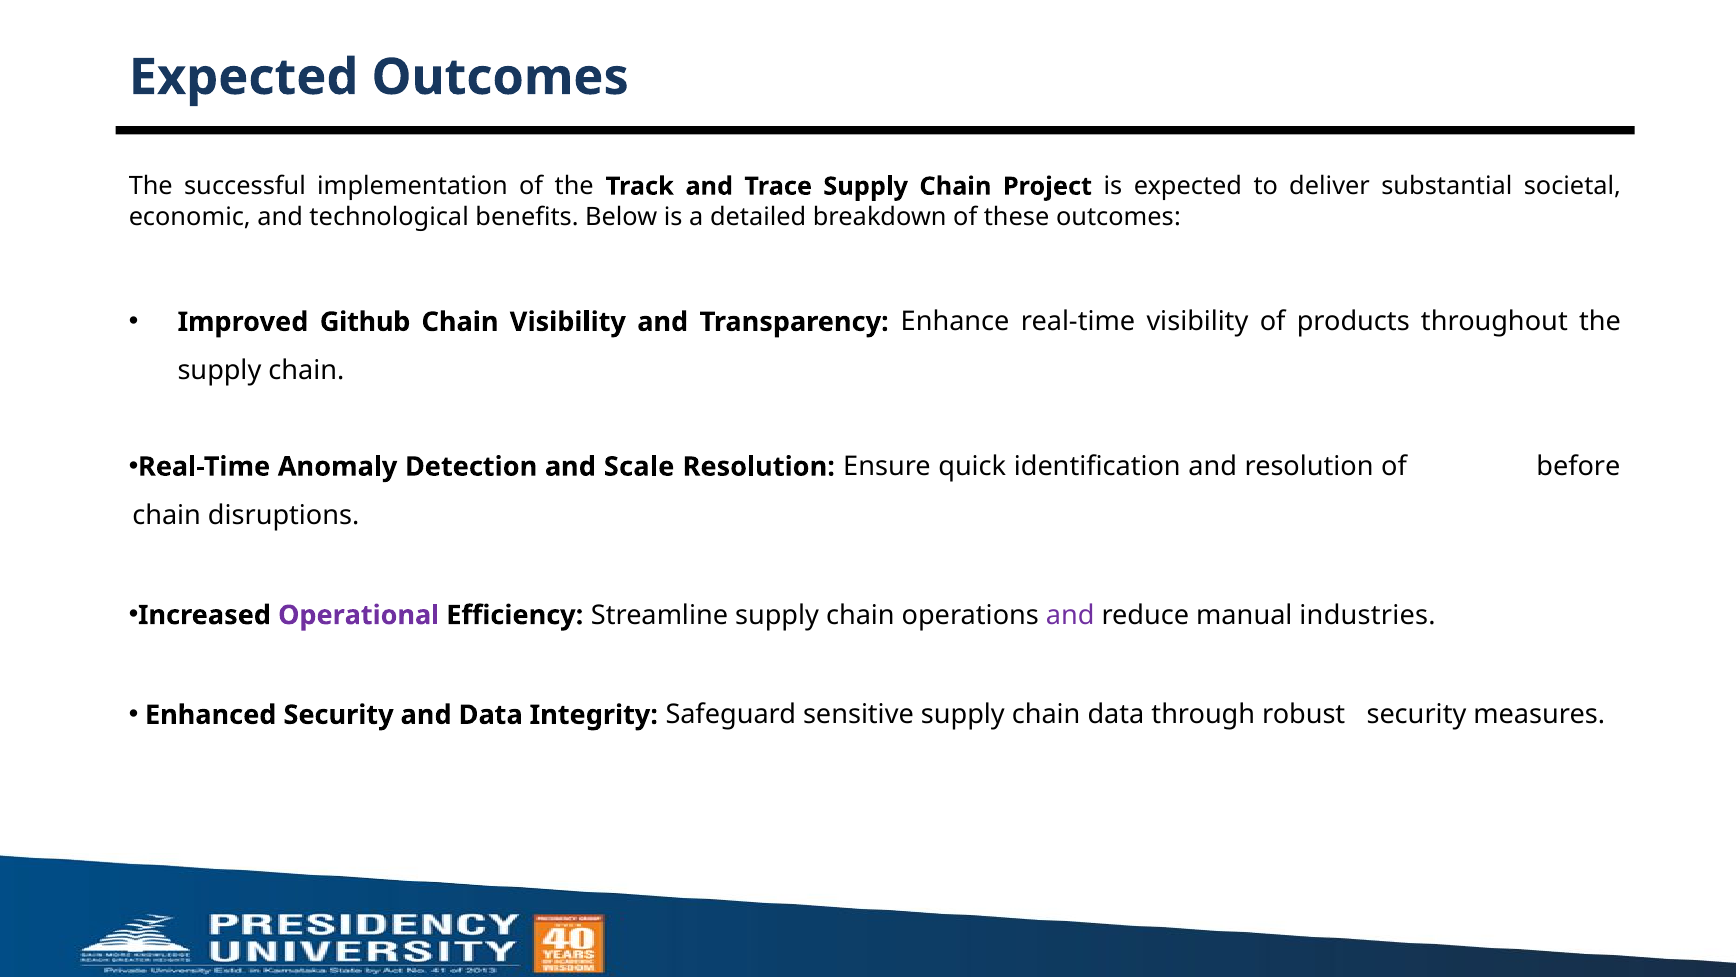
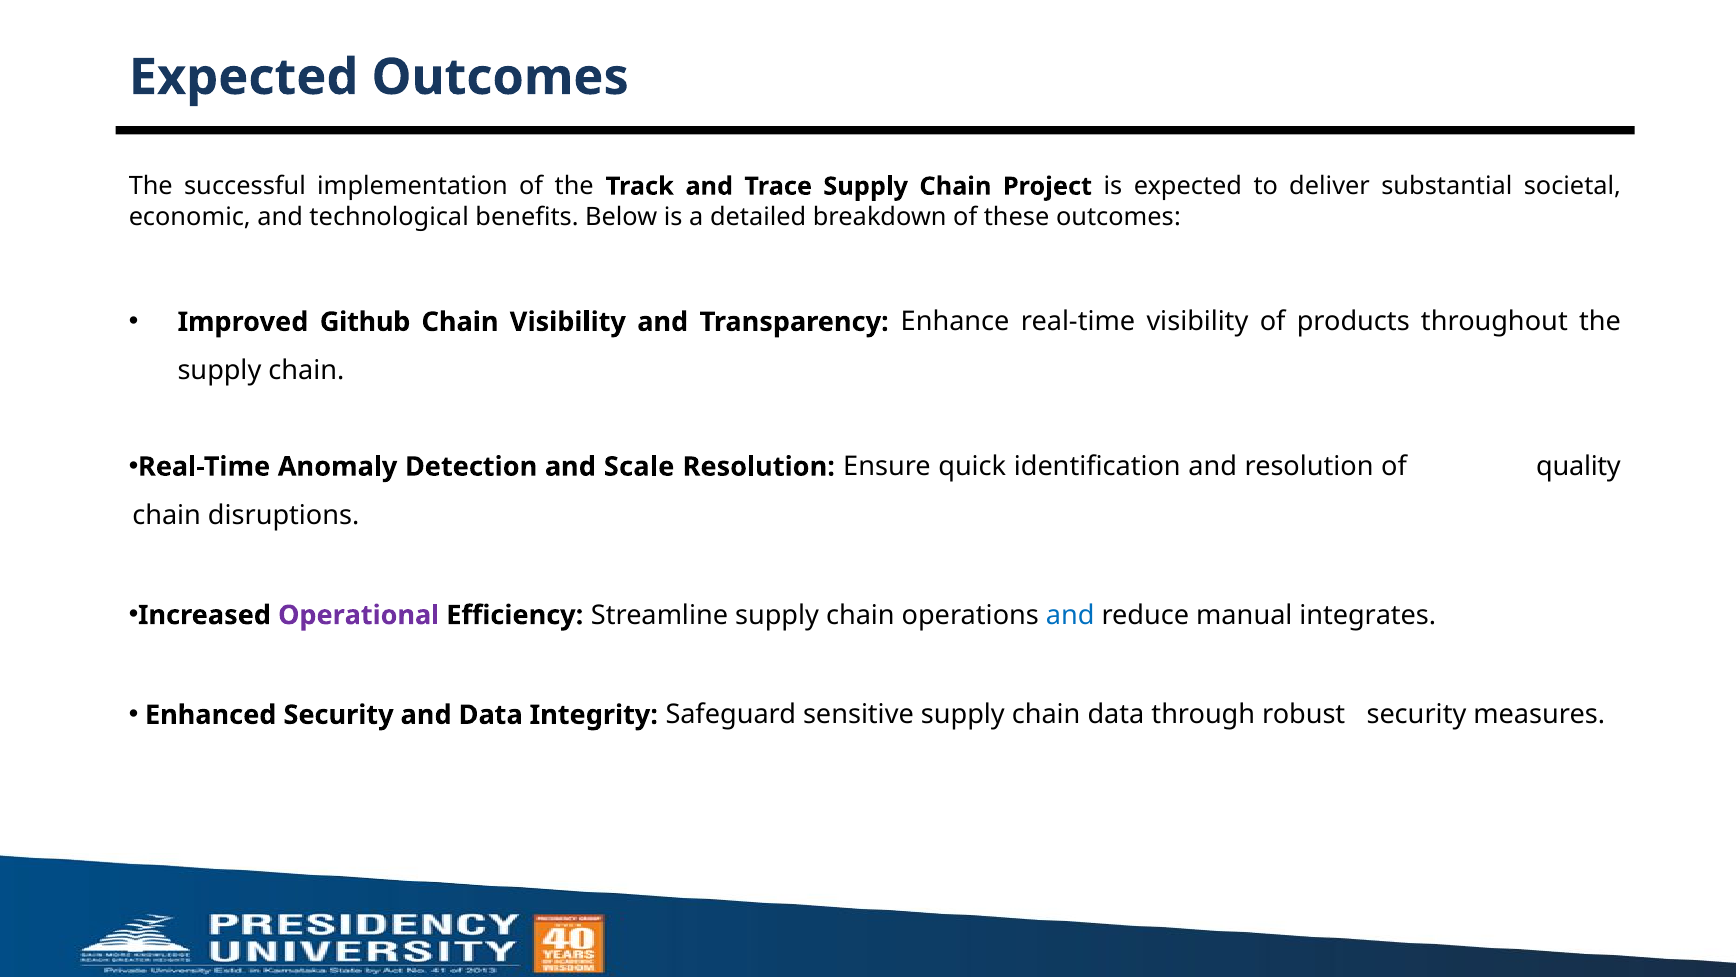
before: before -> quality
and at (1070, 615) colour: purple -> blue
industries: industries -> integrates
